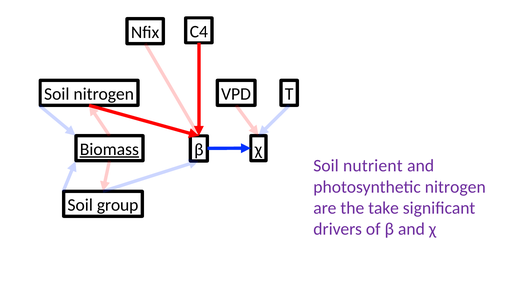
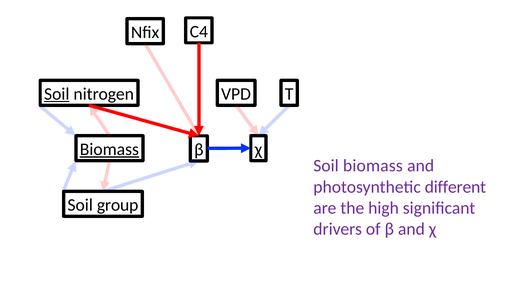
Soil at (57, 94) underline: none -> present
Soil nutrient: nutrient -> biomass
photosynthetic nitrogen: nitrogen -> different
take: take -> high
